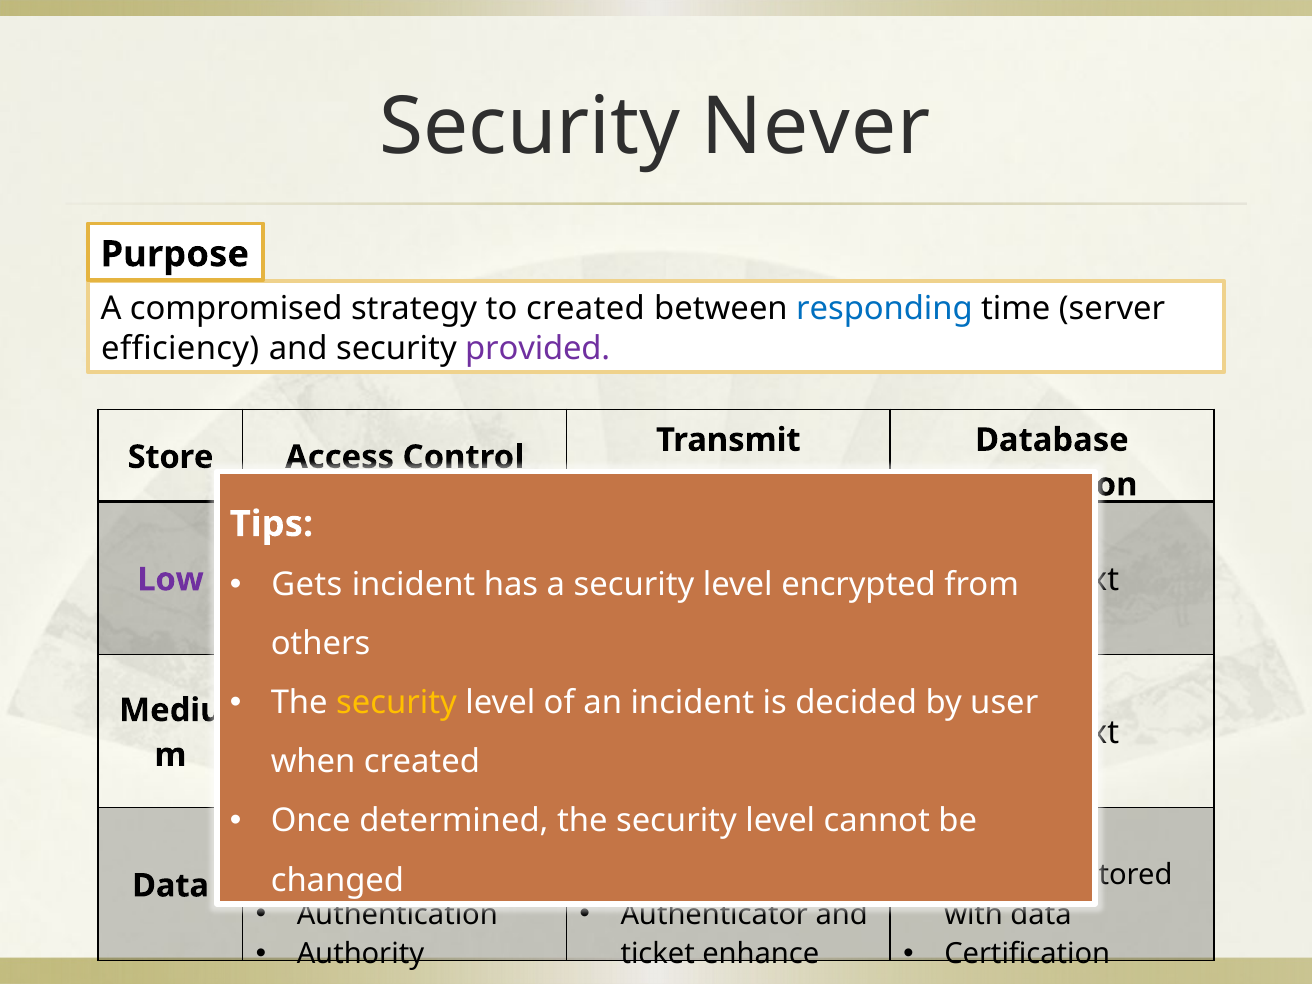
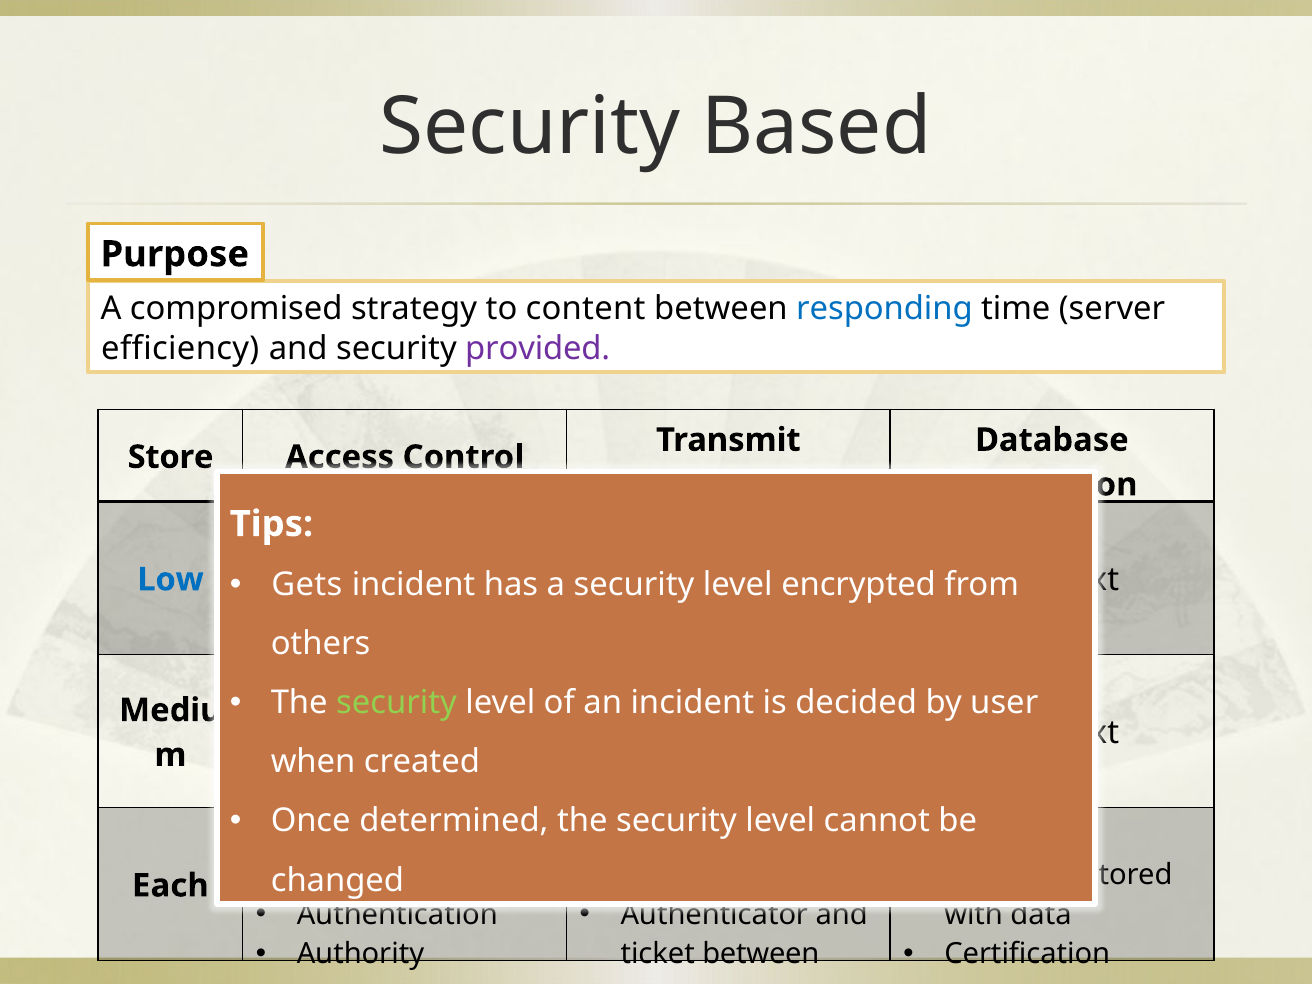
Security Never: Never -> Based
to created: created -> content
Low colour: purple -> blue
security at (396, 703) colour: yellow -> light green
Data at (171, 886): Data -> Each
ticket enhance: enhance -> between
